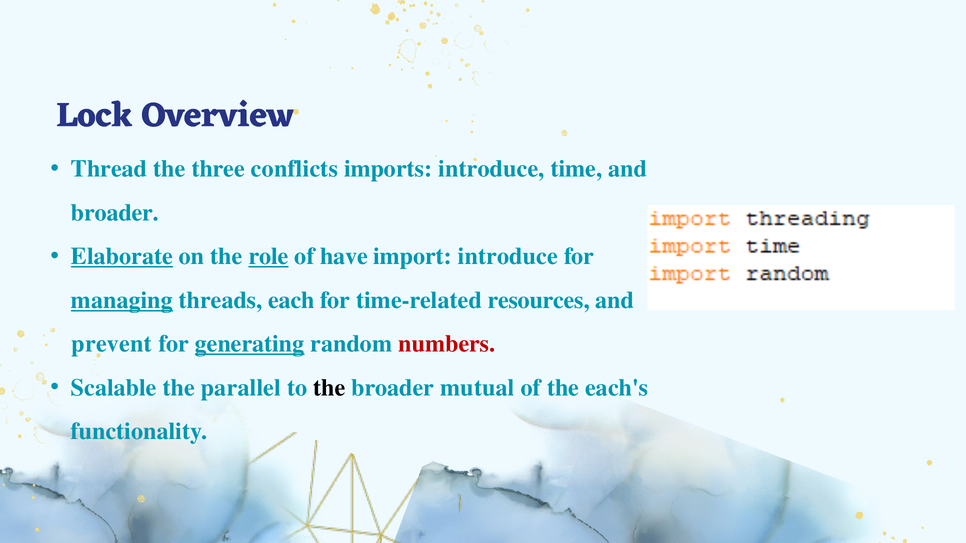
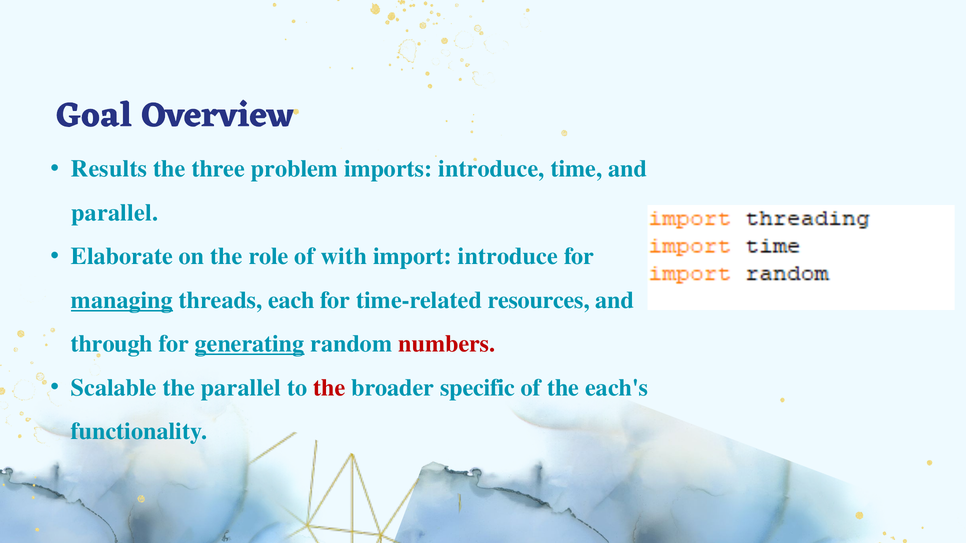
Lock: Lock -> Goal
Thread: Thread -> Results
conflicts: conflicts -> problem
broader at (115, 213): broader -> parallel
Elaborate underline: present -> none
role underline: present -> none
have: have -> with
prevent: prevent -> through
the at (329, 388) colour: black -> red
mutual: mutual -> specific
